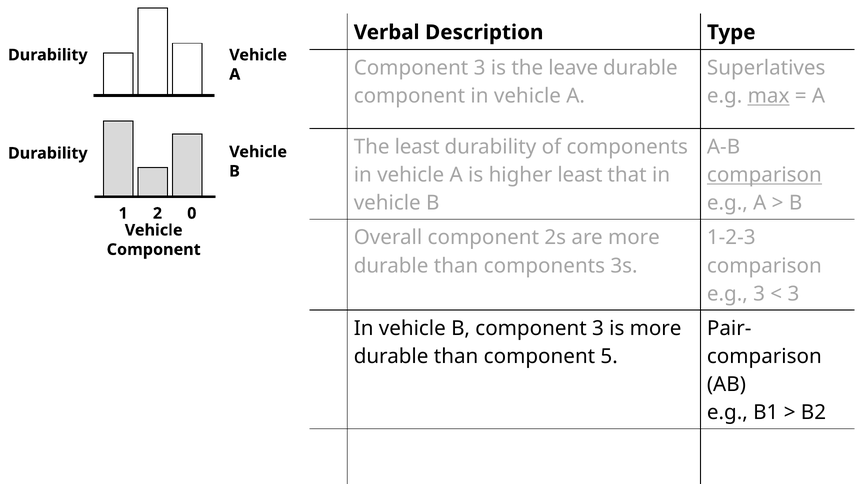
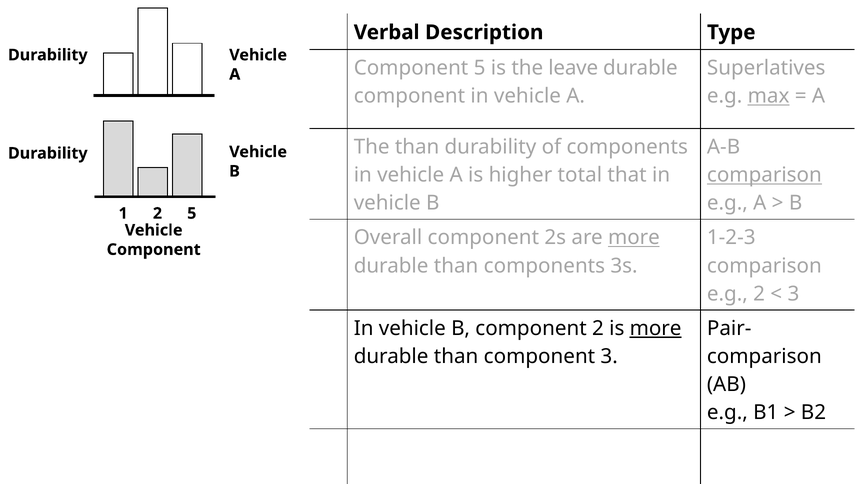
3 at (480, 68): 3 -> 5
The least: least -> than
higher least: least -> total
2 0: 0 -> 5
more at (634, 238) underline: none -> present
e.g 3: 3 -> 2
B component 3: 3 -> 2
more at (656, 329) underline: none -> present
component 5: 5 -> 3
